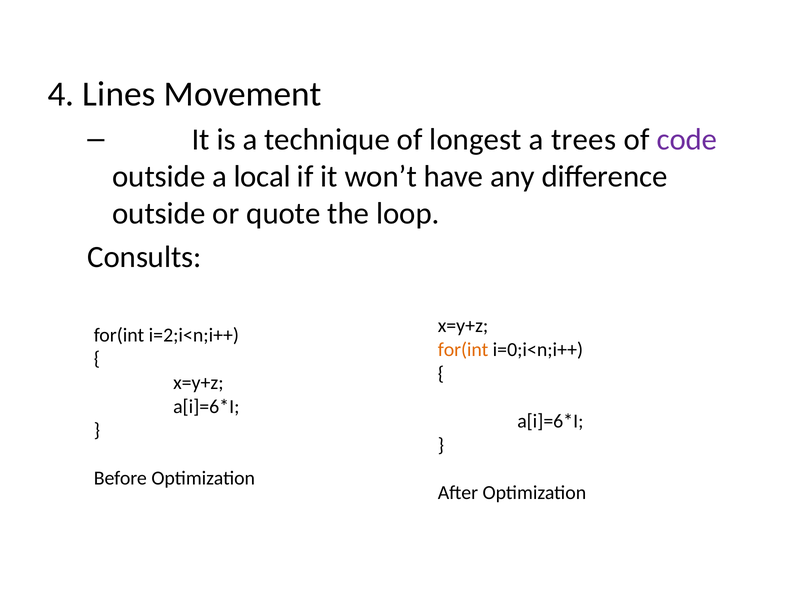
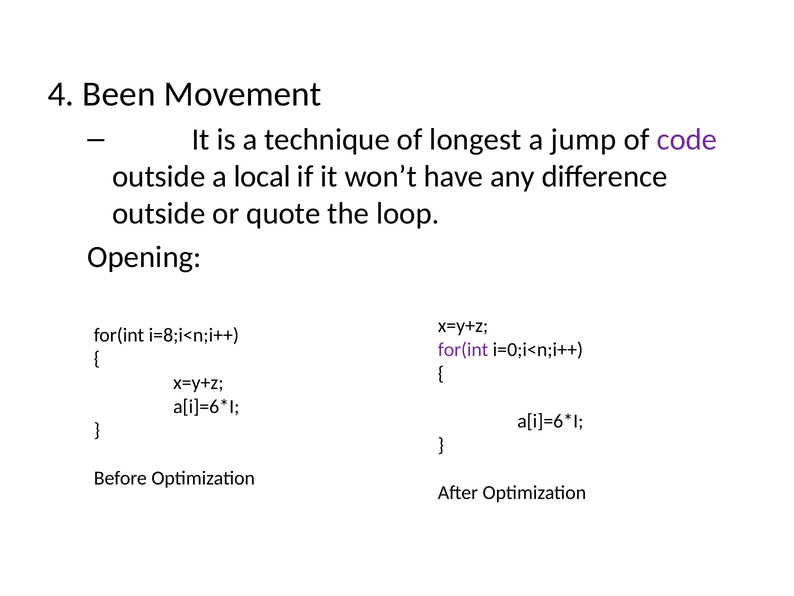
Lines: Lines -> Been
trees: trees -> jump
Consults: Consults -> Opening
i=2;i<n;i++: i=2;i<n;i++ -> i=8;i<n;i++
for(int at (463, 349) colour: orange -> purple
